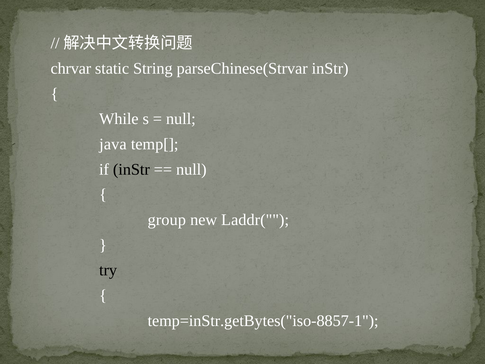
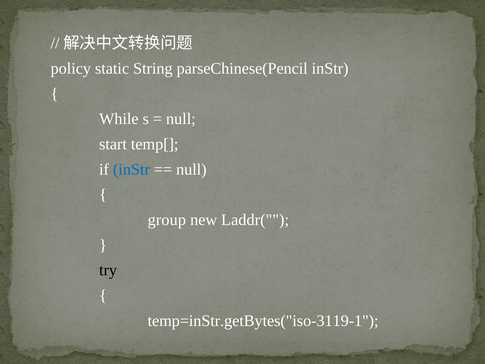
chrvar: chrvar -> policy
parseChinese(Strvar: parseChinese(Strvar -> parseChinese(Pencil
java: java -> start
inStr at (131, 169) colour: black -> blue
temp=inStr.getBytes("iso-8857-1: temp=inStr.getBytes("iso-8857-1 -> temp=inStr.getBytes("iso-3119-1
